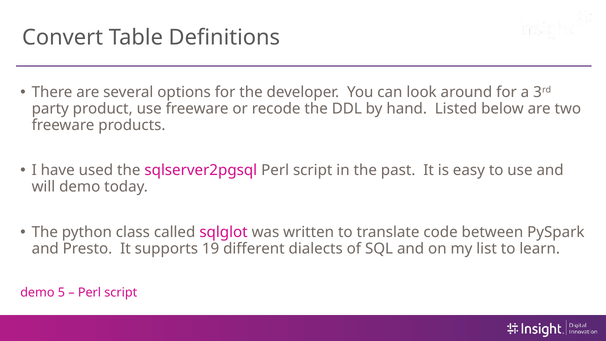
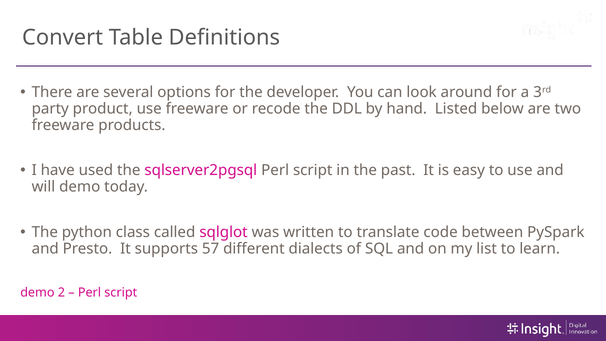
19: 19 -> 57
5: 5 -> 2
